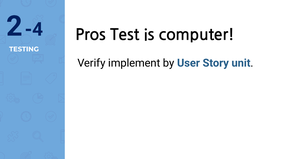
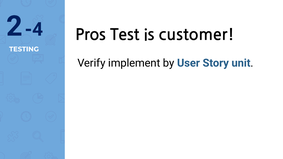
computer: computer -> customer
